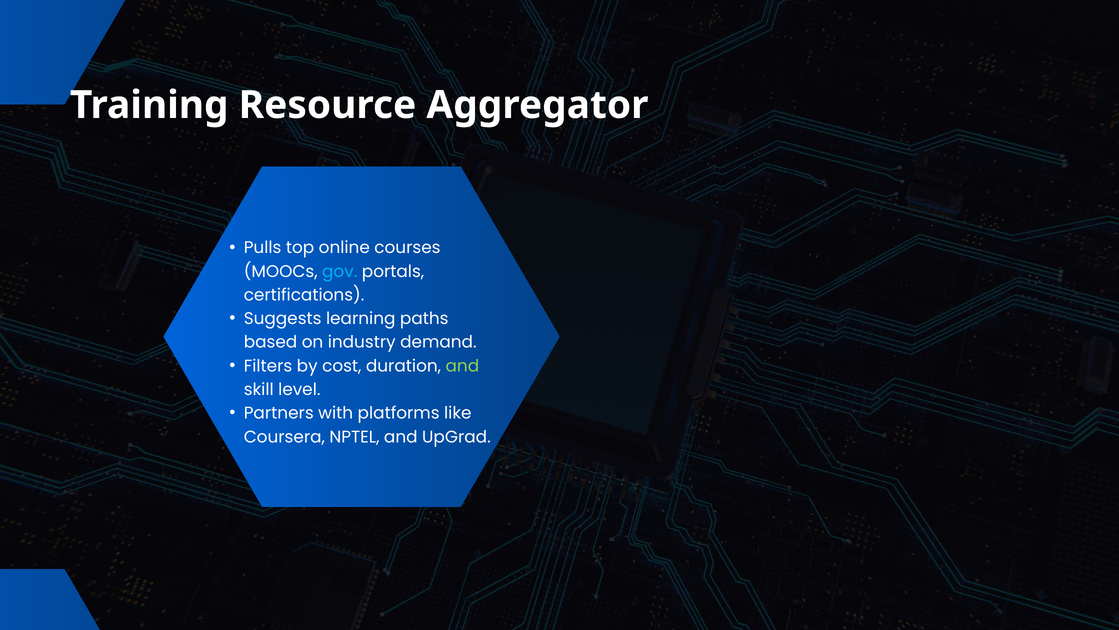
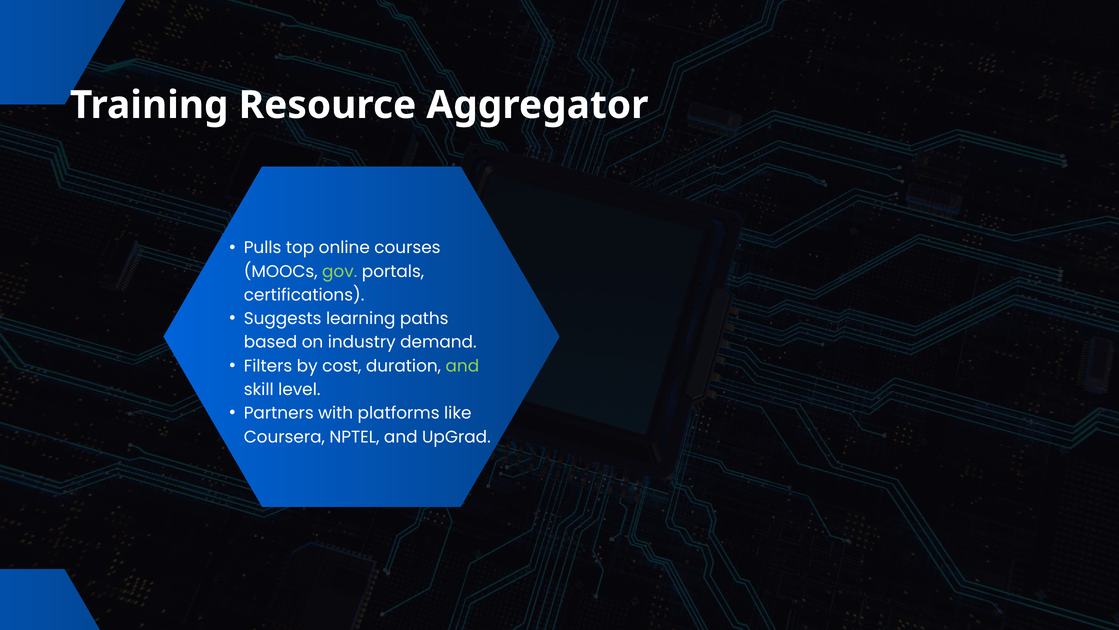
gov colour: light blue -> light green
